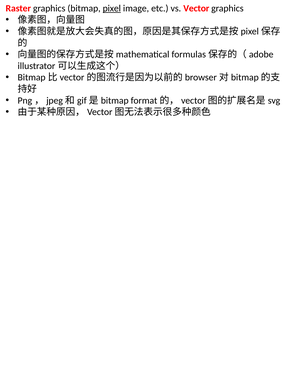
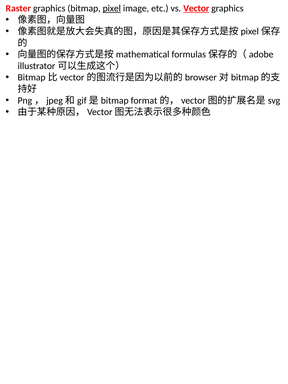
Vector underline: none -> present
